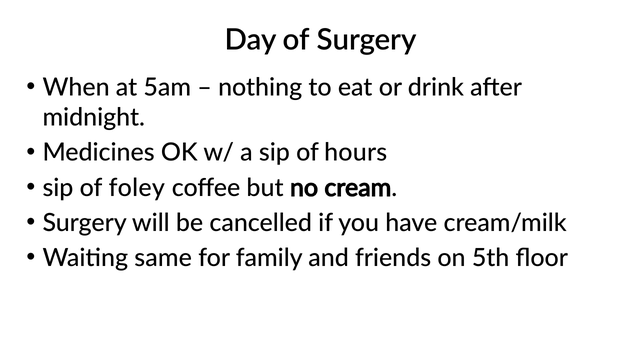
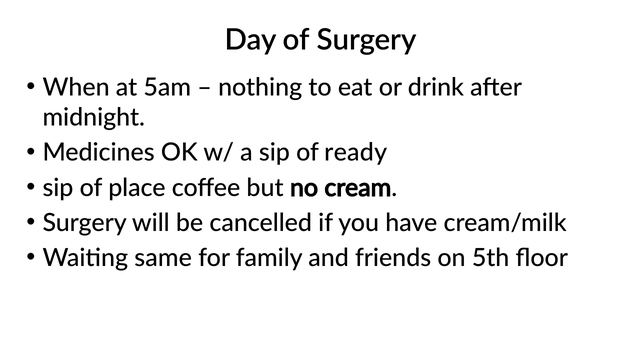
hours: hours -> ready
foley: foley -> place
